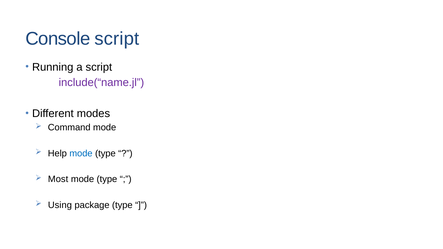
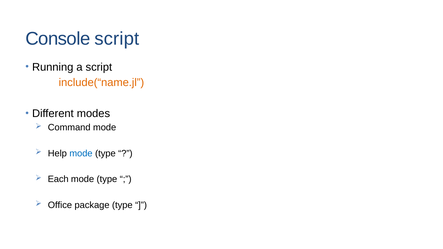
include(“name.jl colour: purple -> orange
Most: Most -> Each
Using: Using -> Office
